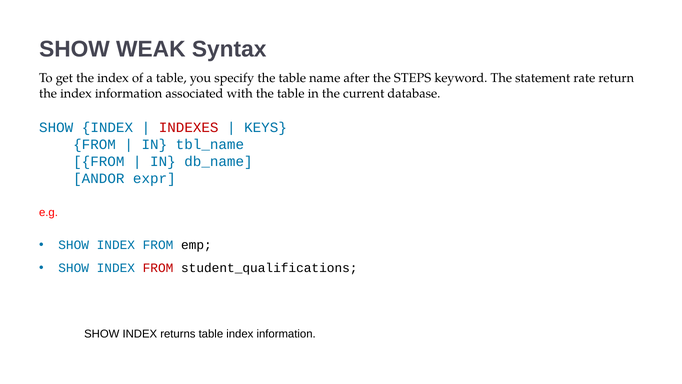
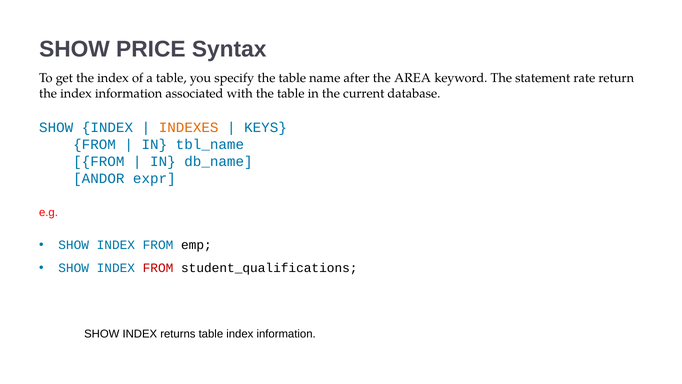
WEAK: WEAK -> PRICE
STEPS: STEPS -> AREA
INDEXES colour: red -> orange
